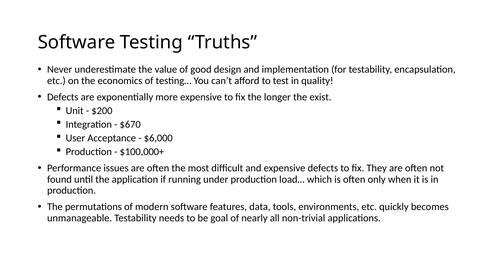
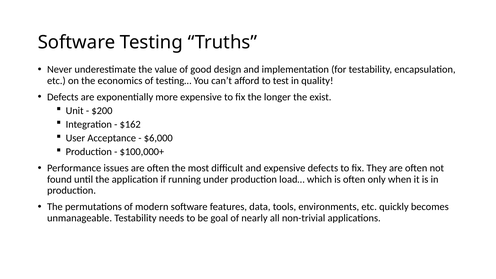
$670: $670 -> $162
